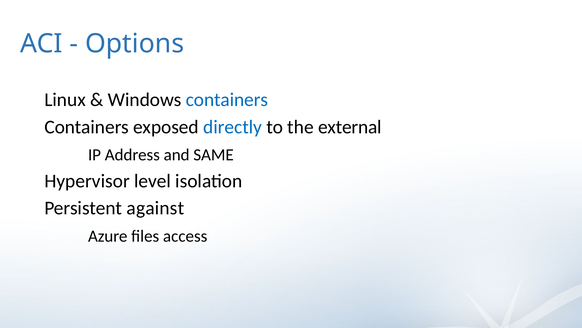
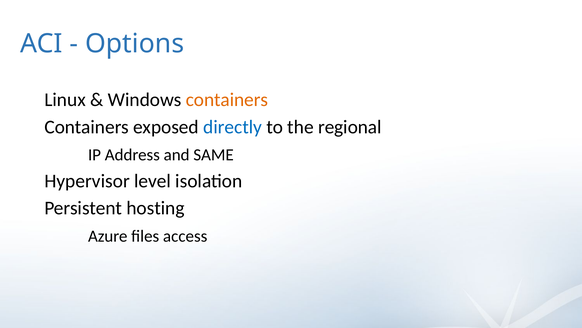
containers at (227, 100) colour: blue -> orange
external: external -> regional
against: against -> hosting
